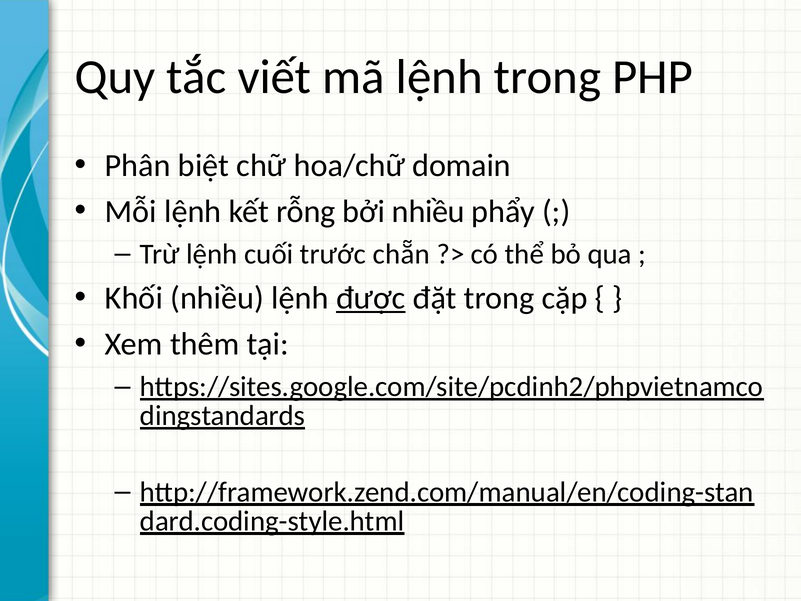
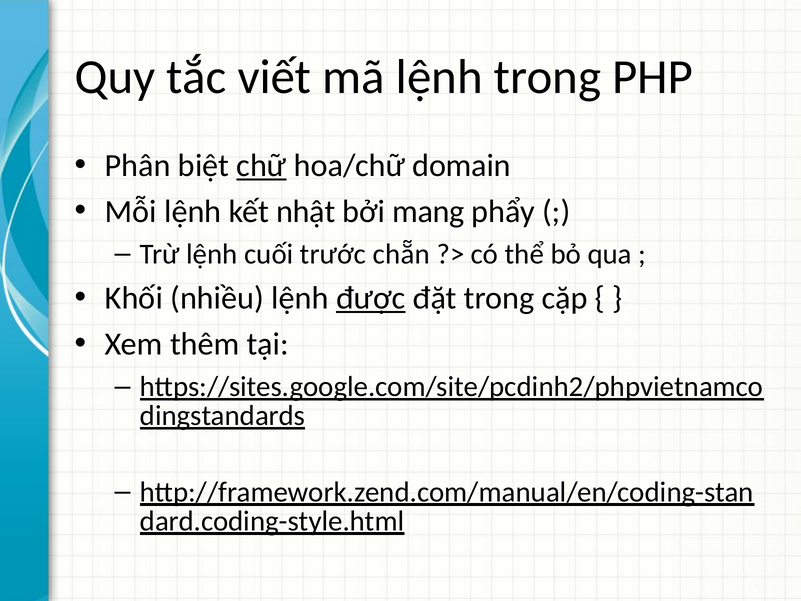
chữ underline: none -> present
rỗng: rỗng -> nhật
bởi nhiều: nhiều -> mang
